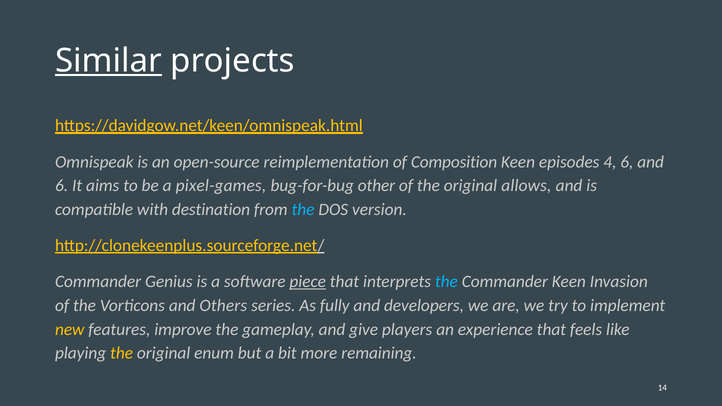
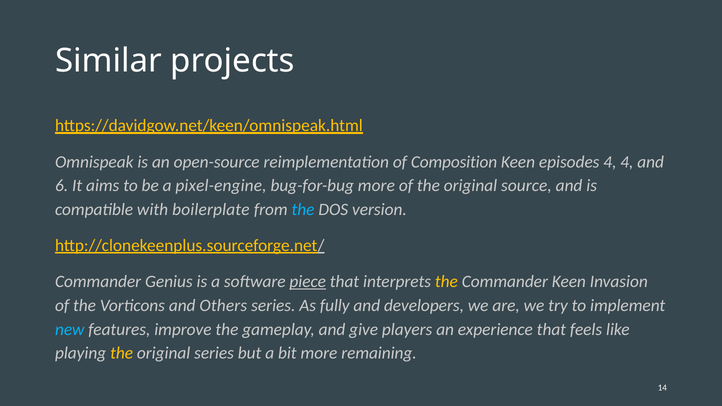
Similar underline: present -> none
4 6: 6 -> 4
pixel-games: pixel-games -> pixel-engine
bug-for-bug other: other -> more
allows: allows -> source
destination: destination -> boilerplate
the at (446, 282) colour: light blue -> yellow
new colour: yellow -> light blue
original enum: enum -> series
